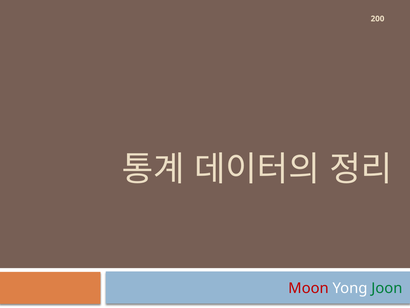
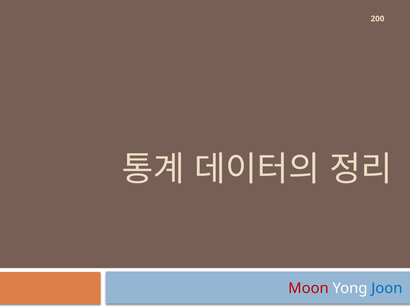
Joon colour: green -> blue
